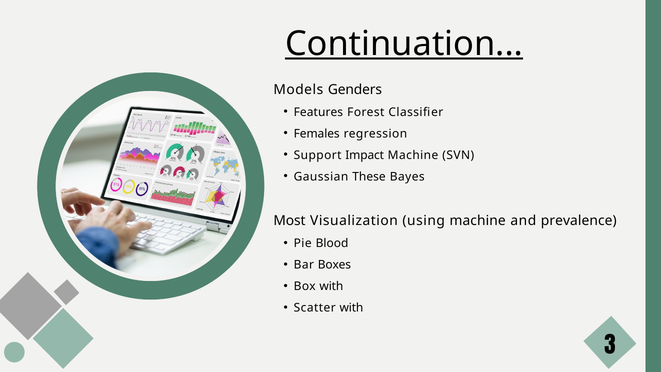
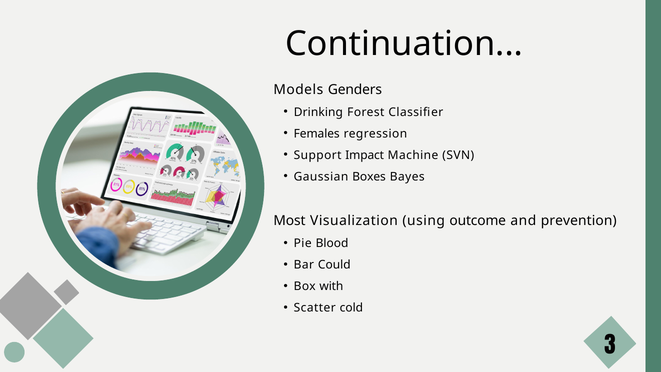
Continuation underline: present -> none
Features: Features -> Drinking
These: These -> Boxes
using machine: machine -> outcome
prevalence: prevalence -> prevention
Boxes: Boxes -> Could
Scatter with: with -> cold
